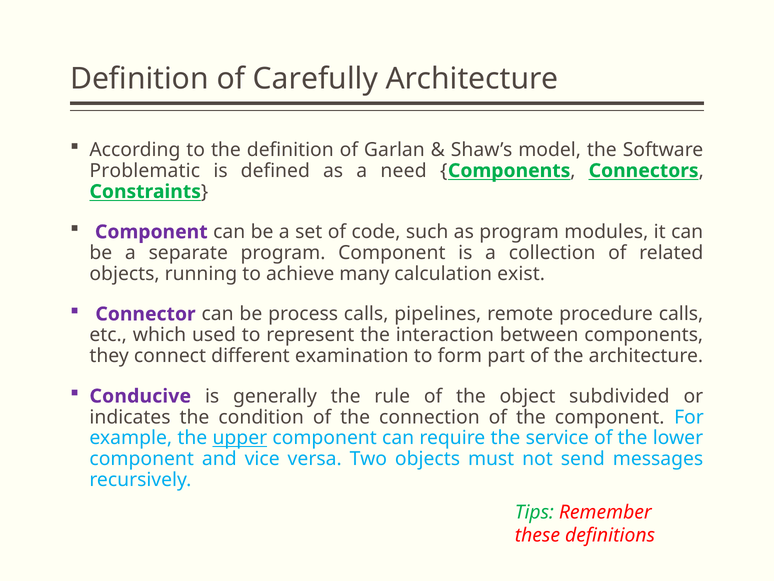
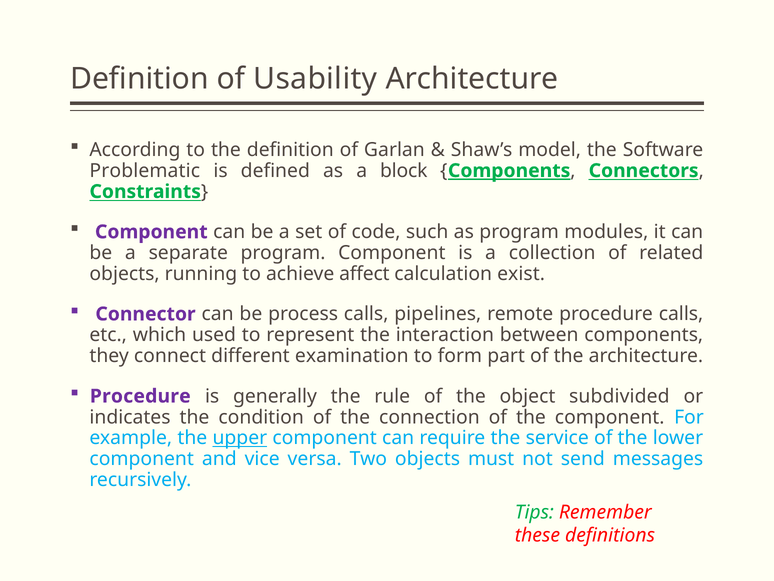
Carefully: Carefully -> Usability
need: need -> block
Components at (509, 171) underline: none -> present
many: many -> affect
Conducive at (140, 396): Conducive -> Procedure
